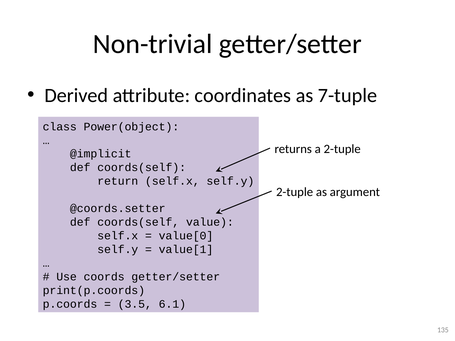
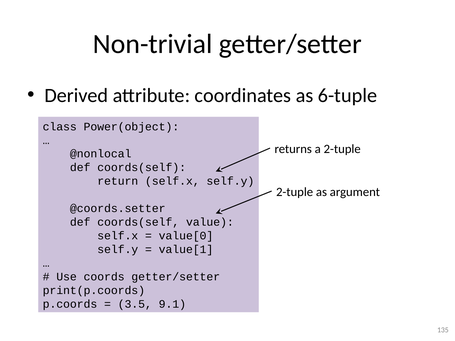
7-tuple: 7-tuple -> 6-tuple
@implicit: @implicit -> @nonlocal
6.1: 6.1 -> 9.1
